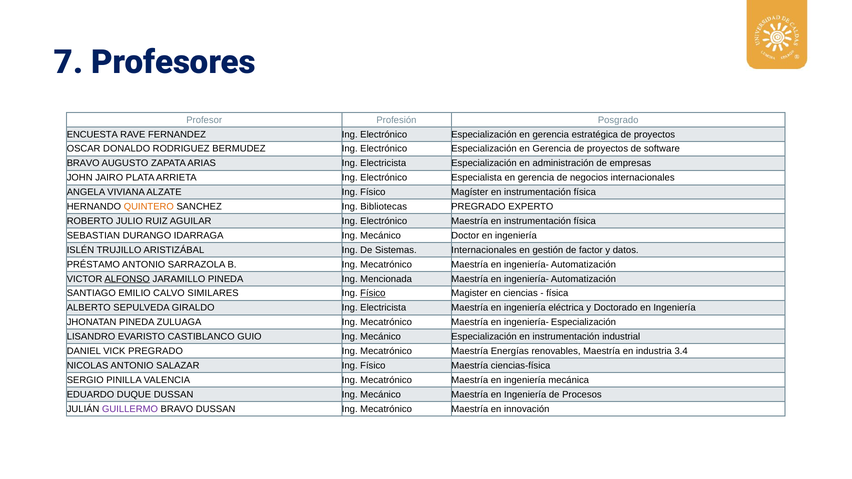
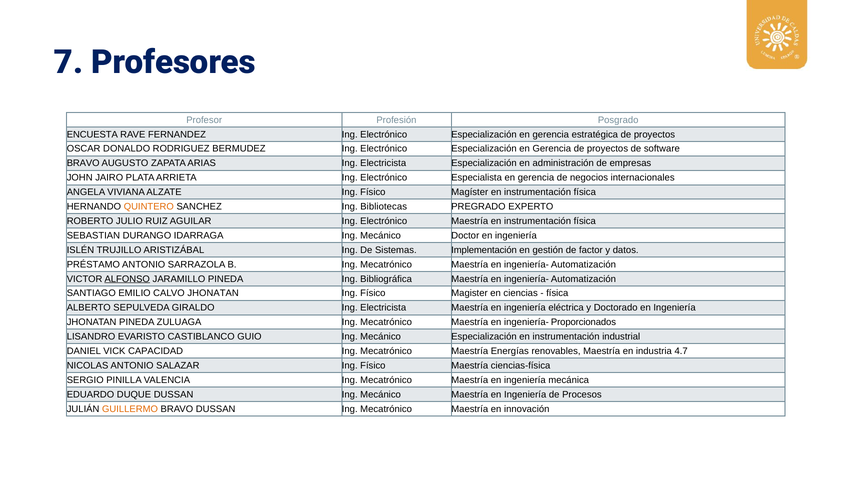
Sistemas Internacionales: Internacionales -> Implementación
Mencionada: Mencionada -> Bibliográfica
CALVO SIMILARES: SIMILARES -> JHONATAN
Físico at (373, 294) underline: present -> none
ingeniería- Especialización: Especialización -> Proporcionados
VICK PREGRADO: PREGRADO -> CAPACIDAD
3.4: 3.4 -> 4.7
GUILLERMO colour: purple -> orange
